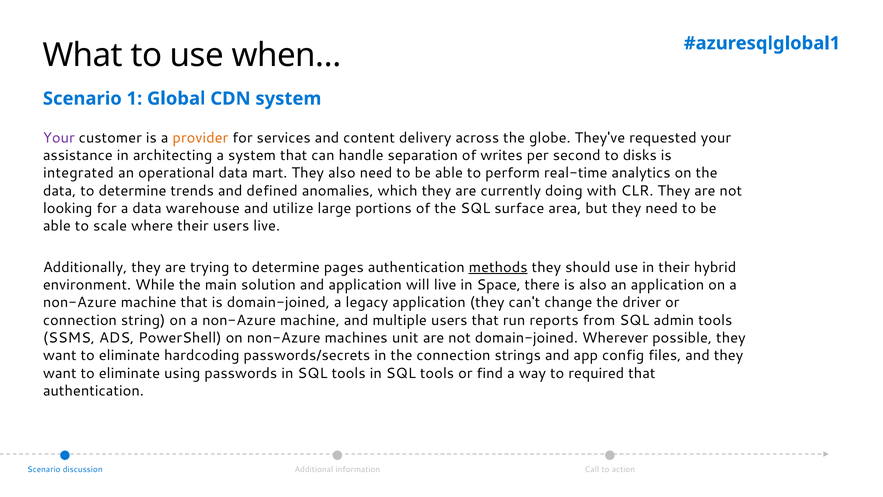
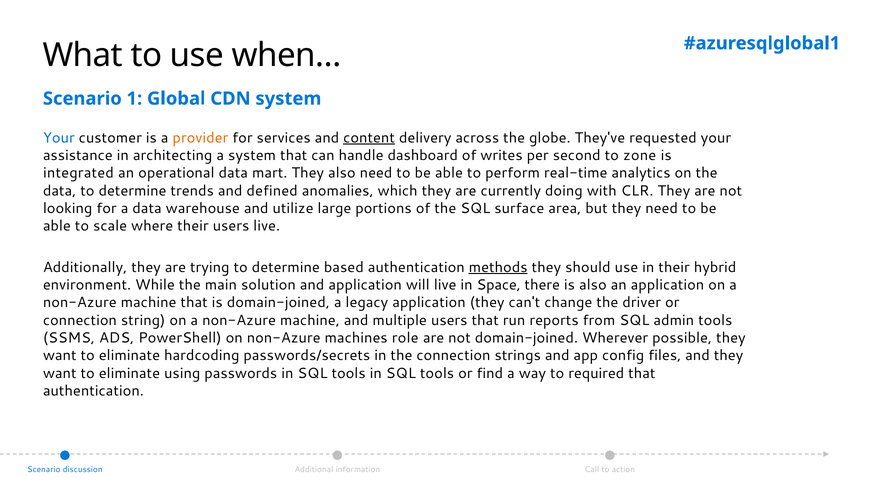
Your at (59, 138) colour: purple -> blue
content underline: none -> present
separation: separation -> dashboard
disks: disks -> zone
pages: pages -> based
unit: unit -> role
